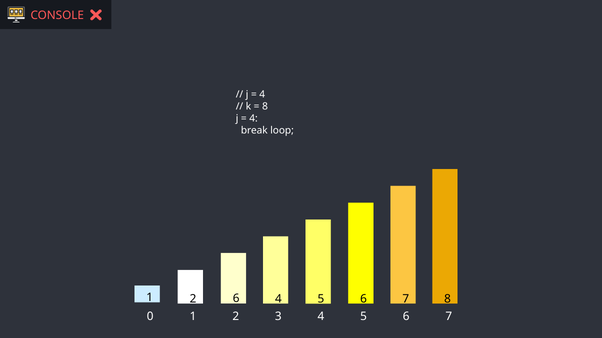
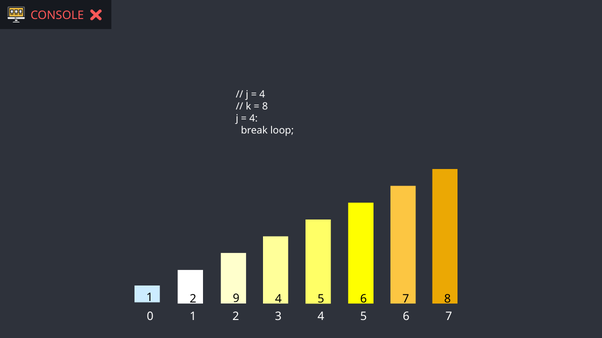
2 6: 6 -> 9
